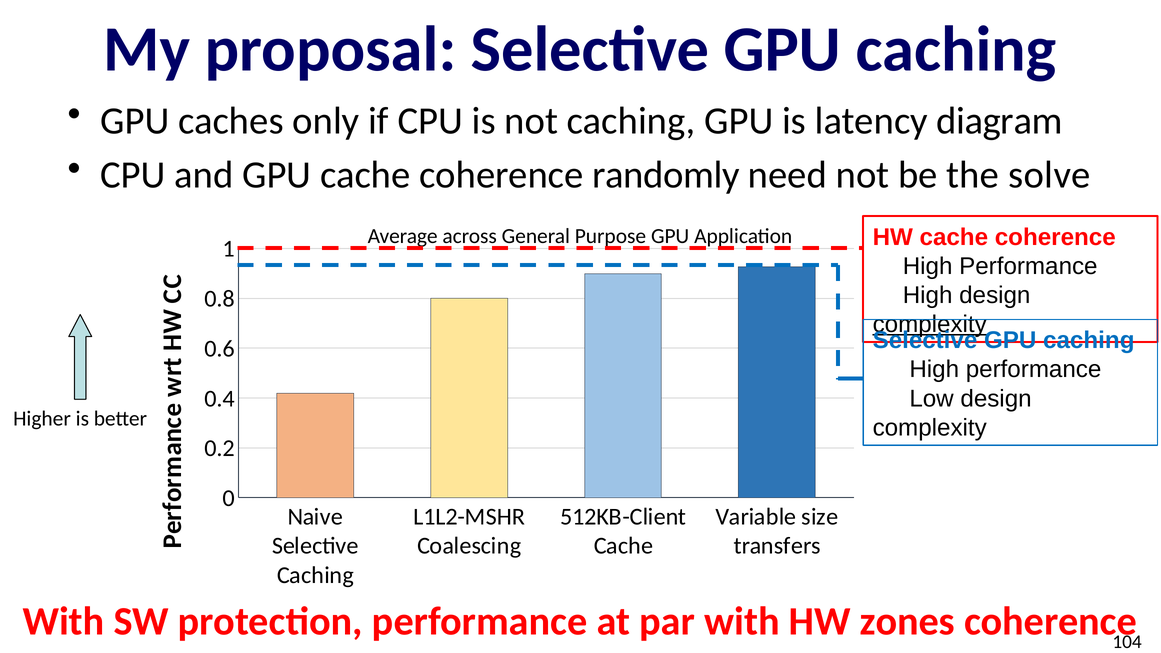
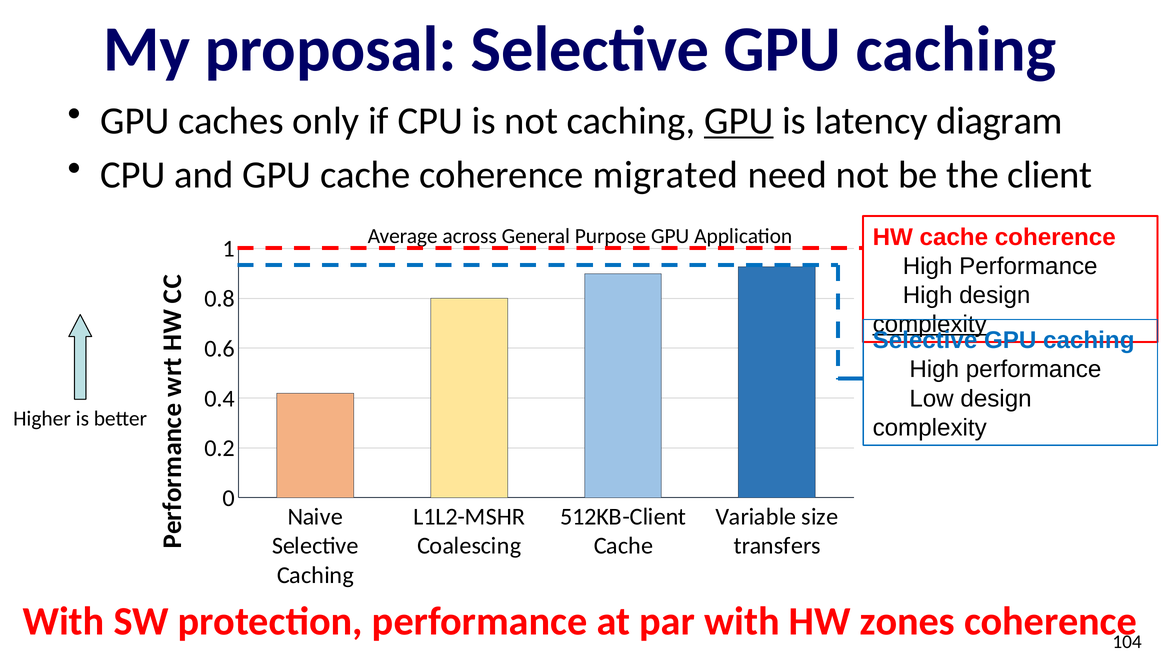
GPU at (739, 121) underline: none -> present
randomly: randomly -> migrated
solve: solve -> client
